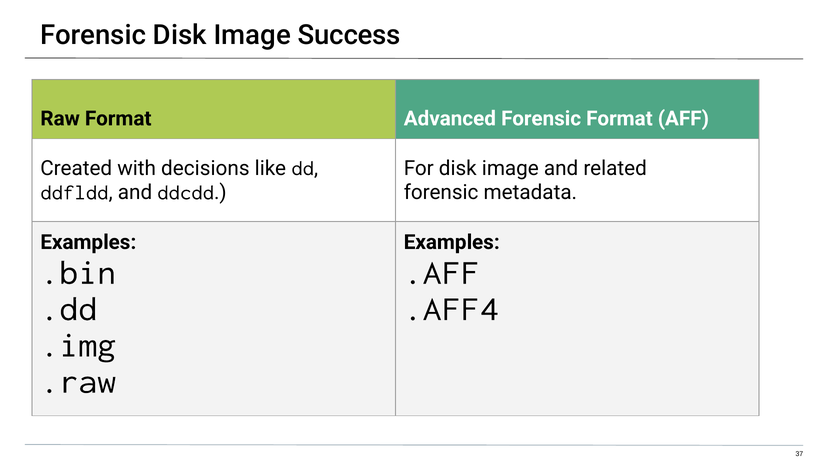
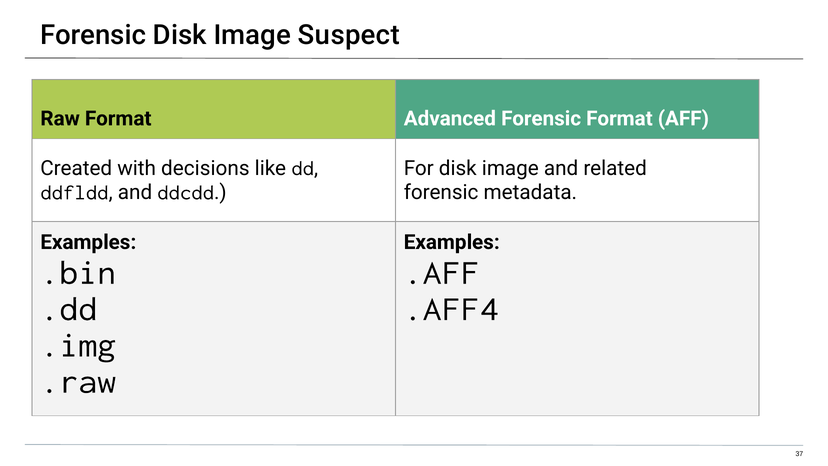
Success: Success -> Suspect
